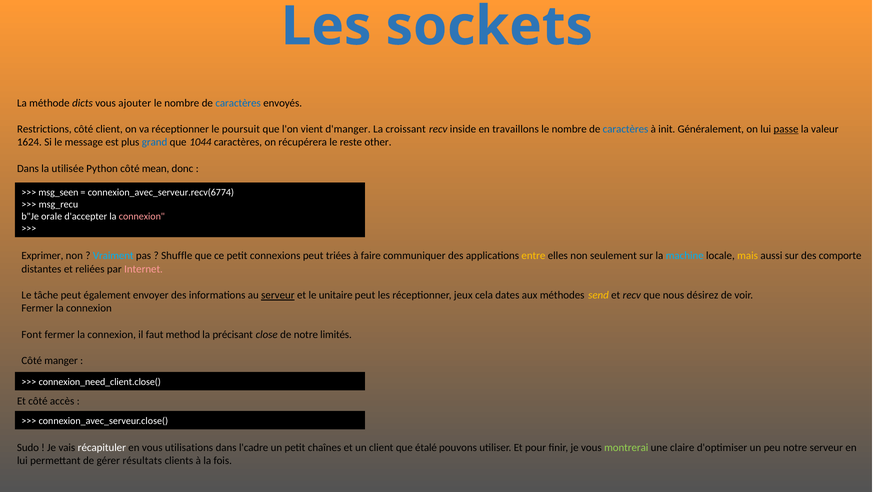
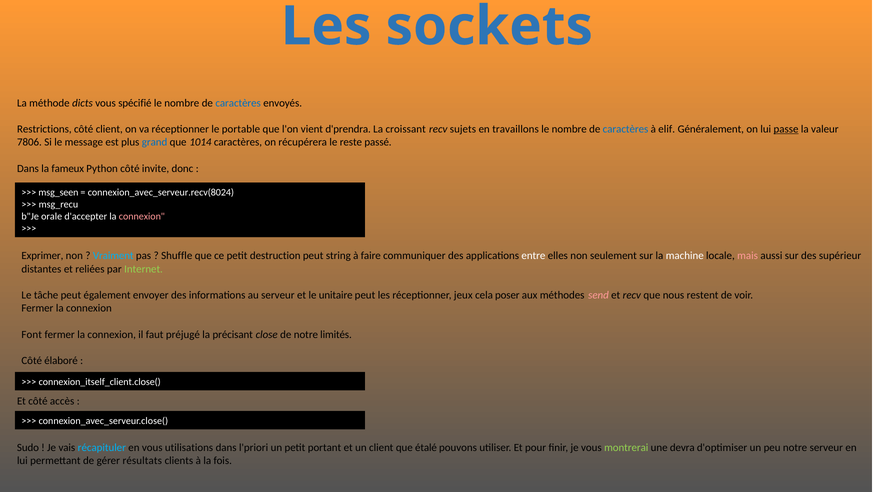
ajouter: ajouter -> spécifié
poursuit: poursuit -> portable
d'manger: d'manger -> d'prendra
inside: inside -> sujets
init: init -> elif
1624: 1624 -> 7806
1044: 1044 -> 1014
other: other -> passé
utilisée: utilisée -> fameux
mean: mean -> invite
connexion_avec_serveur.recv(6774: connexion_avec_serveur.recv(6774 -> connexion_avec_serveur.recv(8024
connexions: connexions -> destruction
triées: triées -> string
entre colour: yellow -> white
machine colour: light blue -> white
mais colour: yellow -> pink
comporte: comporte -> supérieur
Internet colour: pink -> light green
serveur at (278, 295) underline: present -> none
dates: dates -> poser
send colour: yellow -> pink
désirez: désirez -> restent
method: method -> préjugé
manger: manger -> élaboré
connexion_need_client.close(: connexion_need_client.close( -> connexion_itself_client.close(
récapituler colour: white -> light blue
l'cadre: l'cadre -> l'priori
chaînes: chaînes -> portant
claire: claire -> devra
